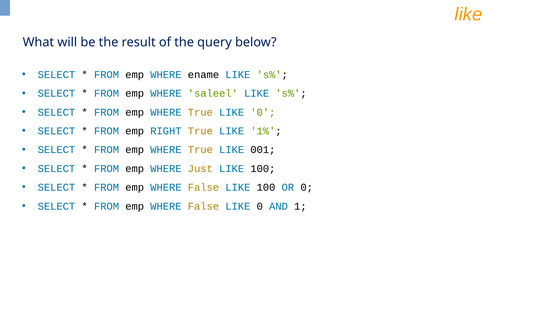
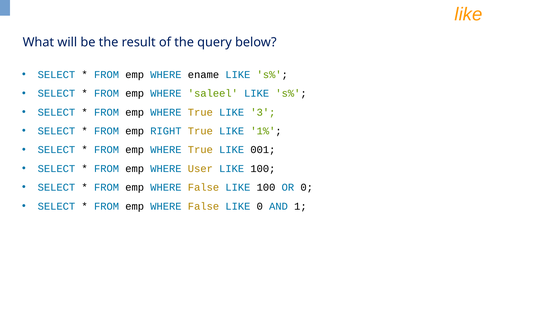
True LIKE 0: 0 -> 3
Just: Just -> User
